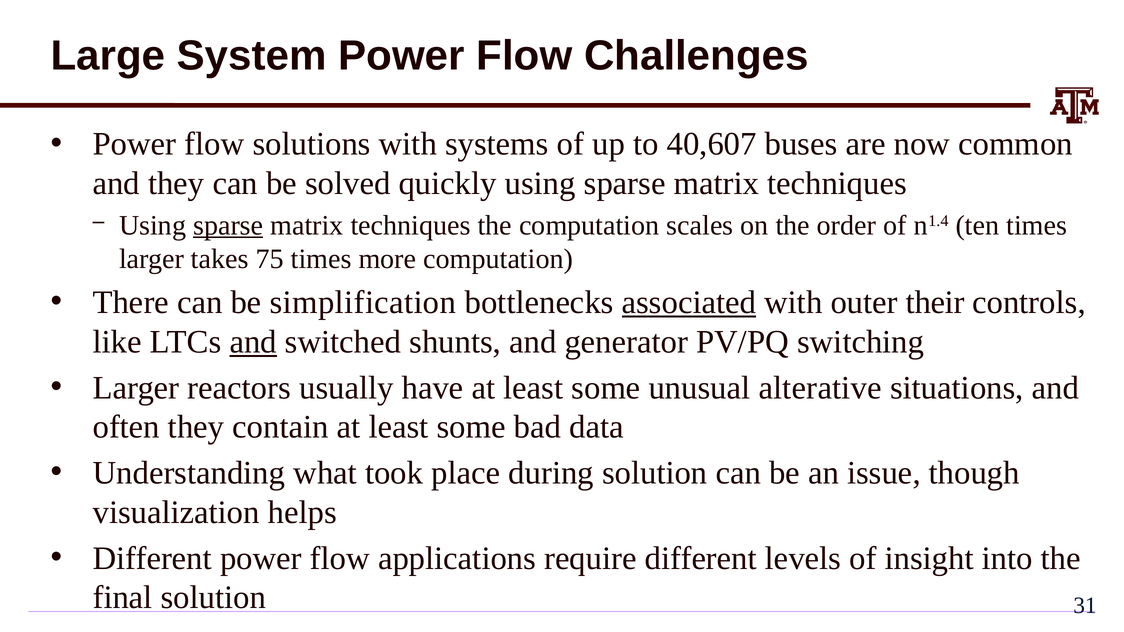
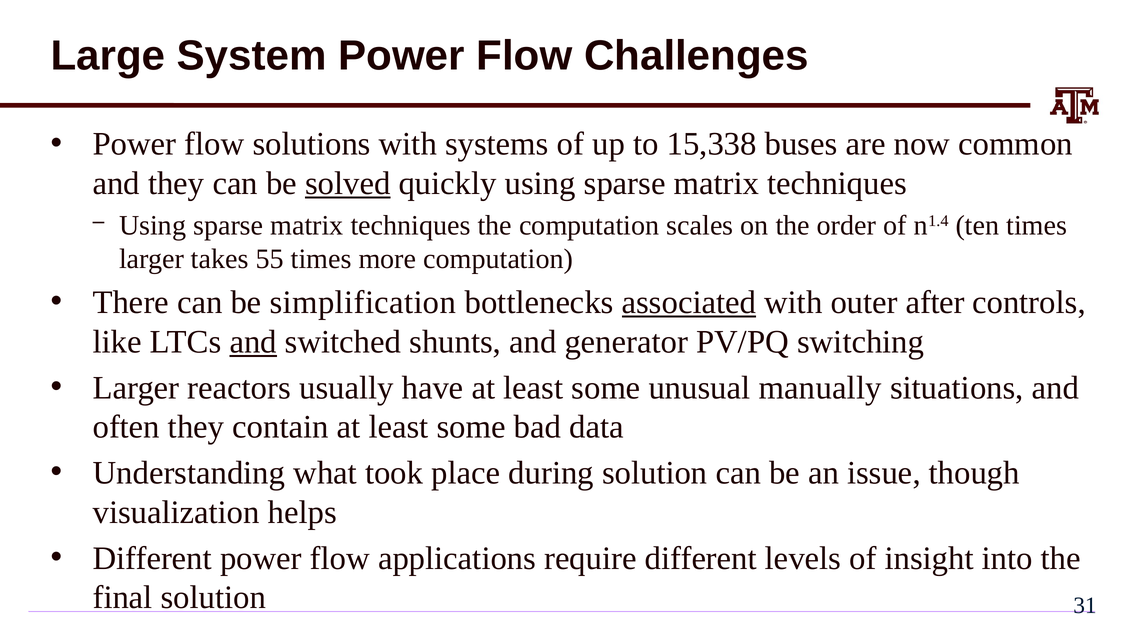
40,607: 40,607 -> 15,338
solved underline: none -> present
sparse at (228, 225) underline: present -> none
75: 75 -> 55
their: their -> after
alterative: alterative -> manually
